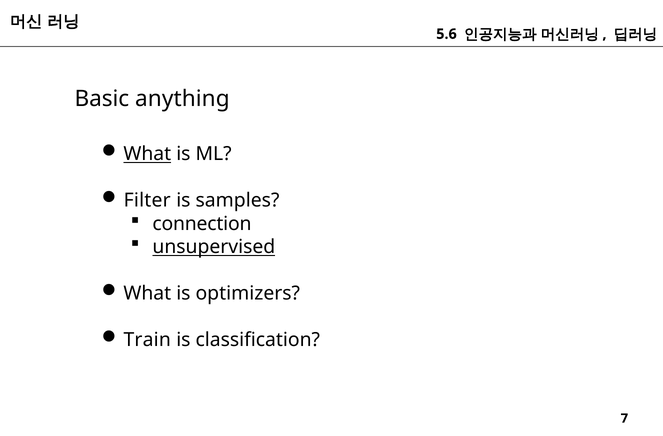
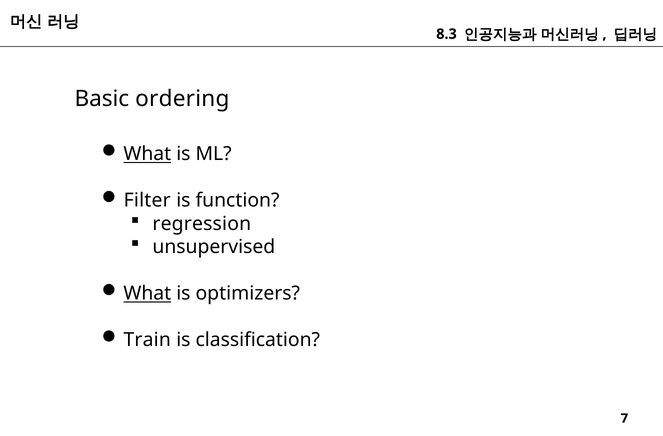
5.6: 5.6 -> 8.3
anything: anything -> ordering
samples: samples -> function
connection: connection -> regression
unsupervised underline: present -> none
What at (147, 293) underline: none -> present
